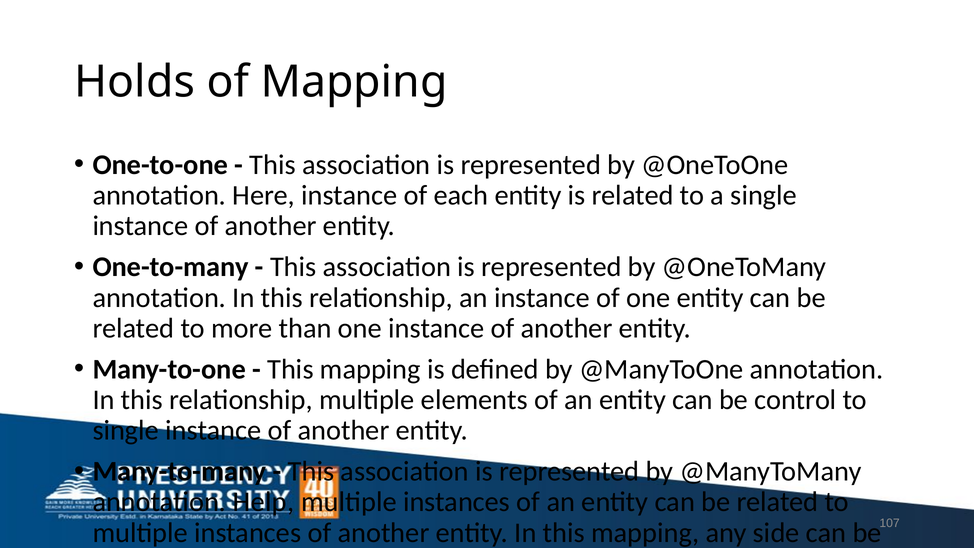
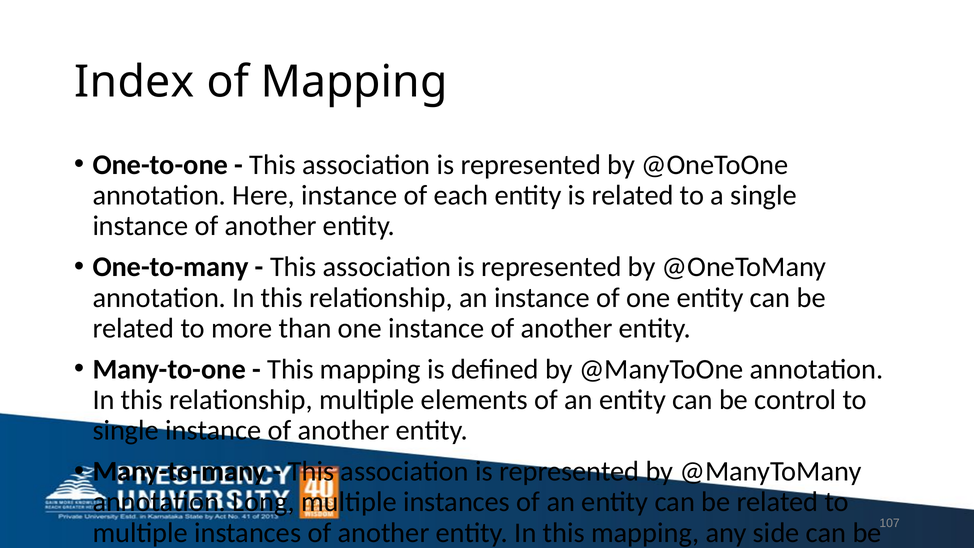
Holds: Holds -> Index
Help: Help -> Long
